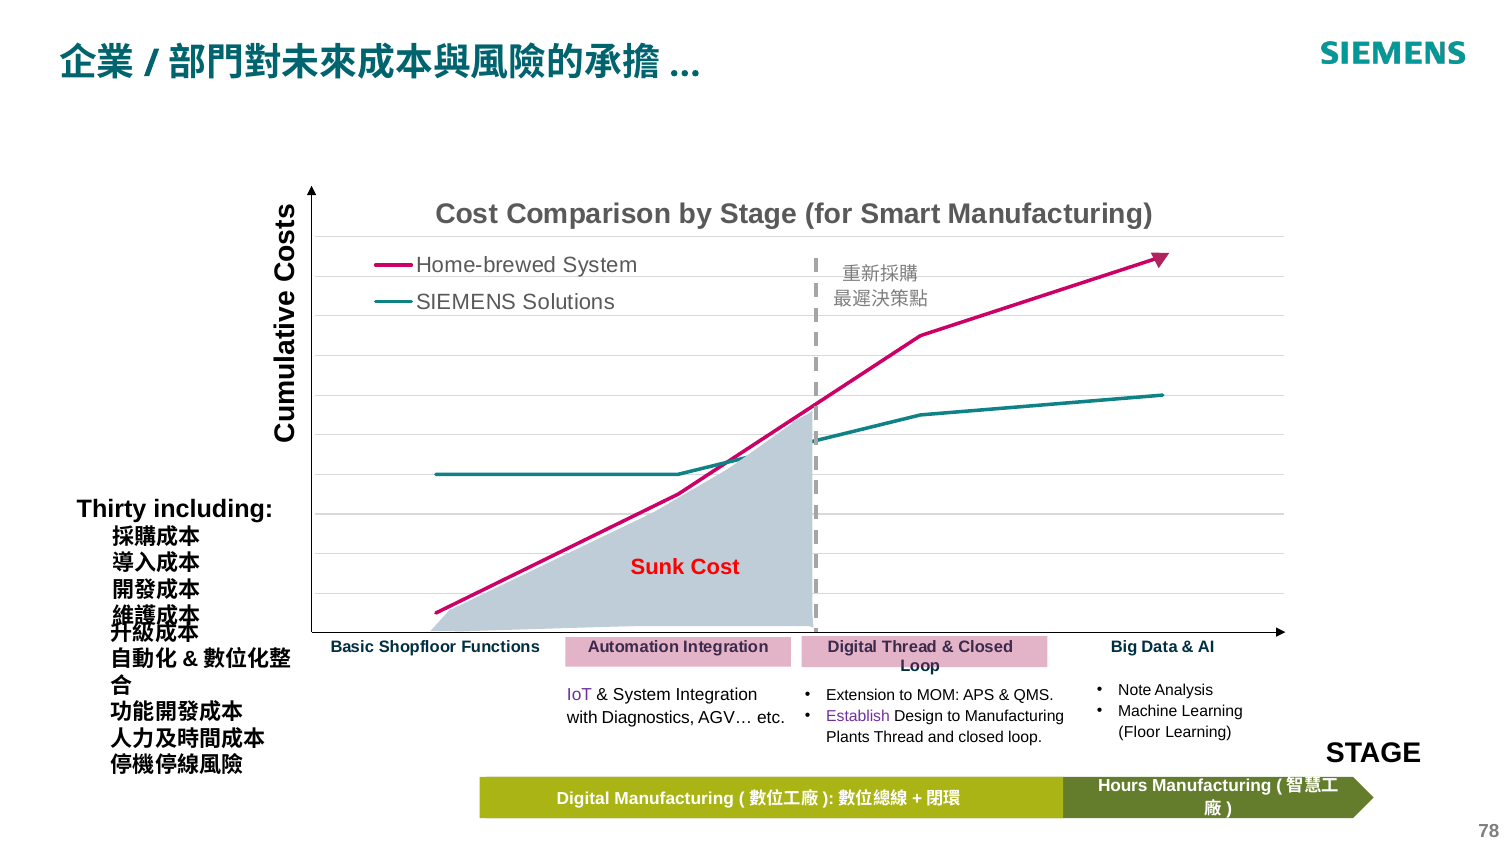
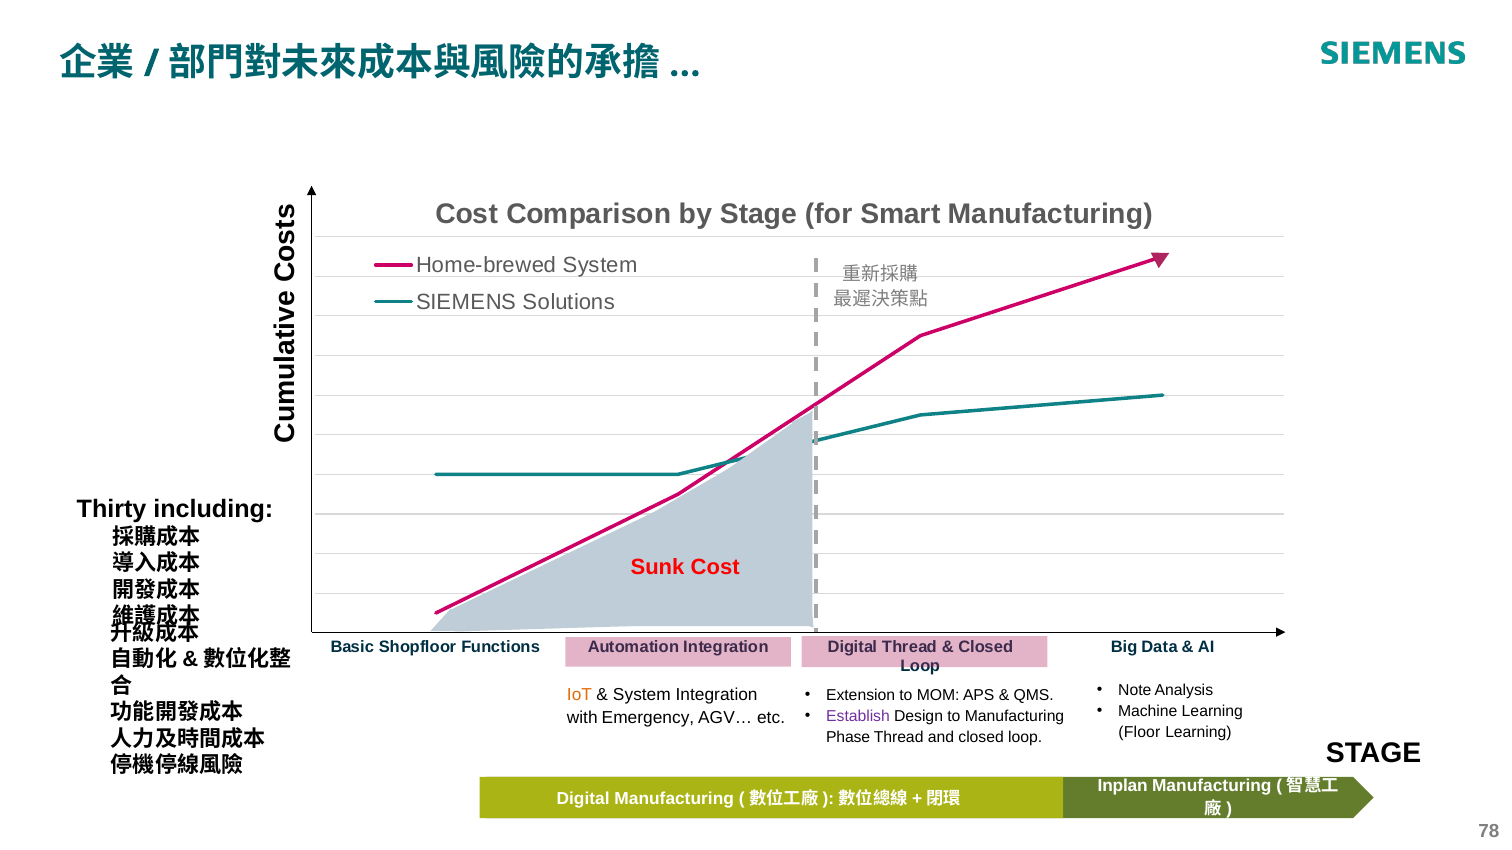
IoT colour: purple -> orange
Diagnostics: Diagnostics -> Emergency
Plants: Plants -> Phase
Hours: Hours -> Inplan
